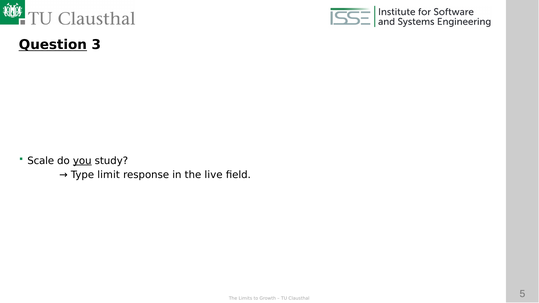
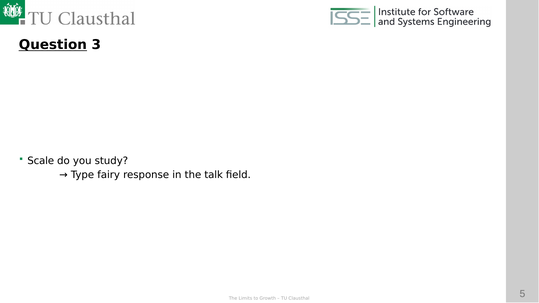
you underline: present -> none
limit: limit -> fairy
live: live -> talk
